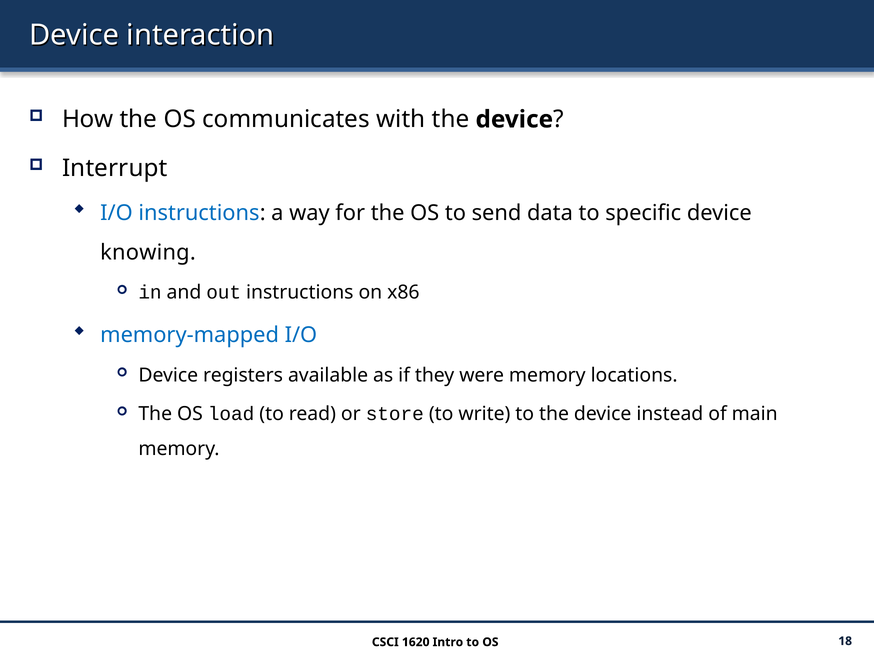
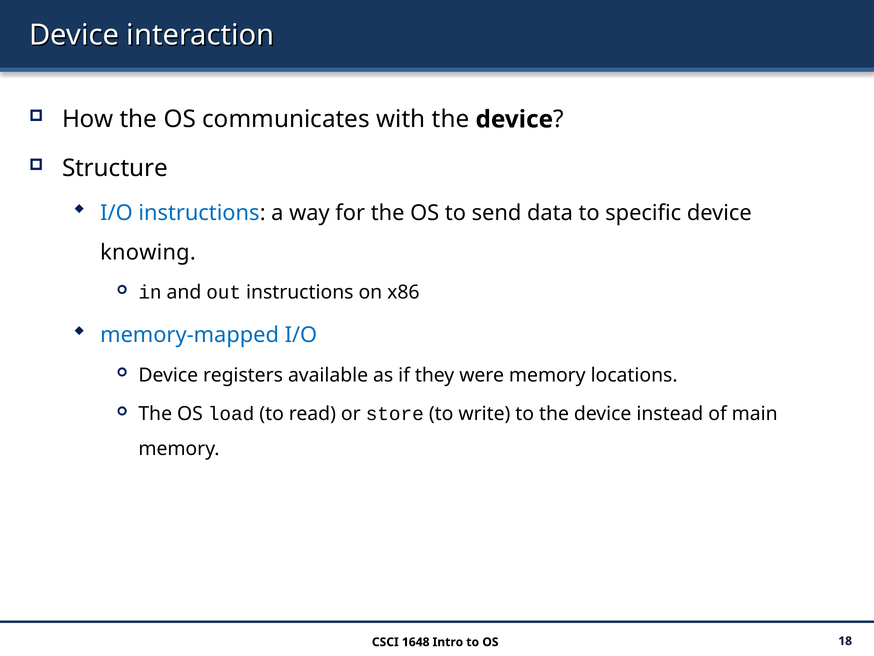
Interrupt: Interrupt -> Structure
1620: 1620 -> 1648
